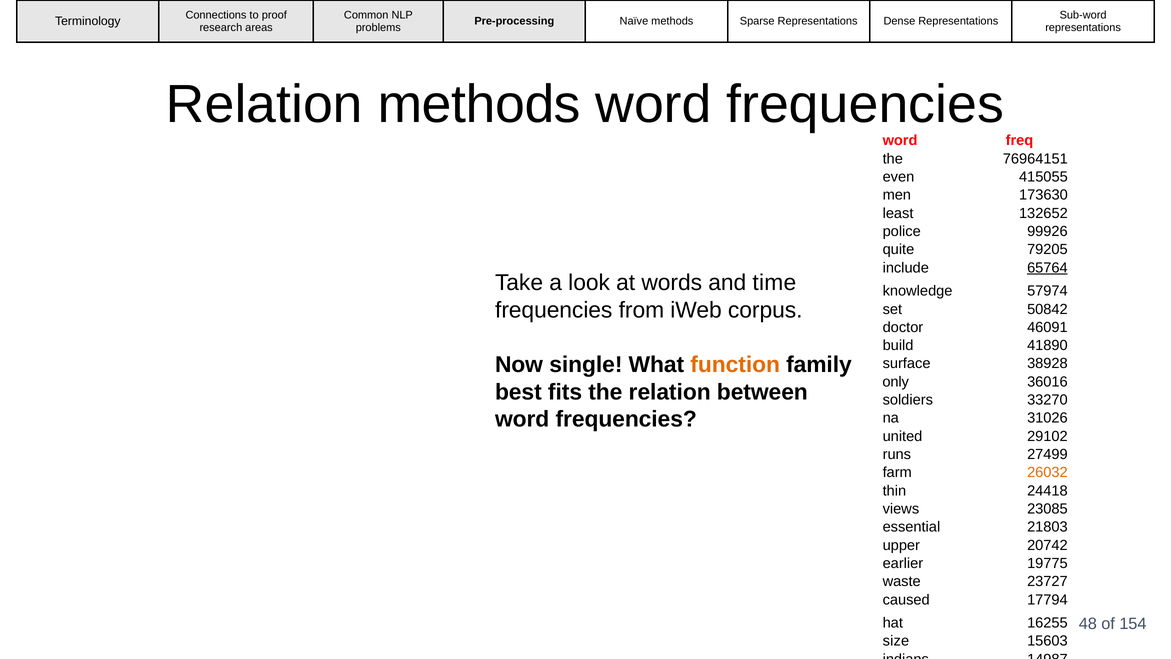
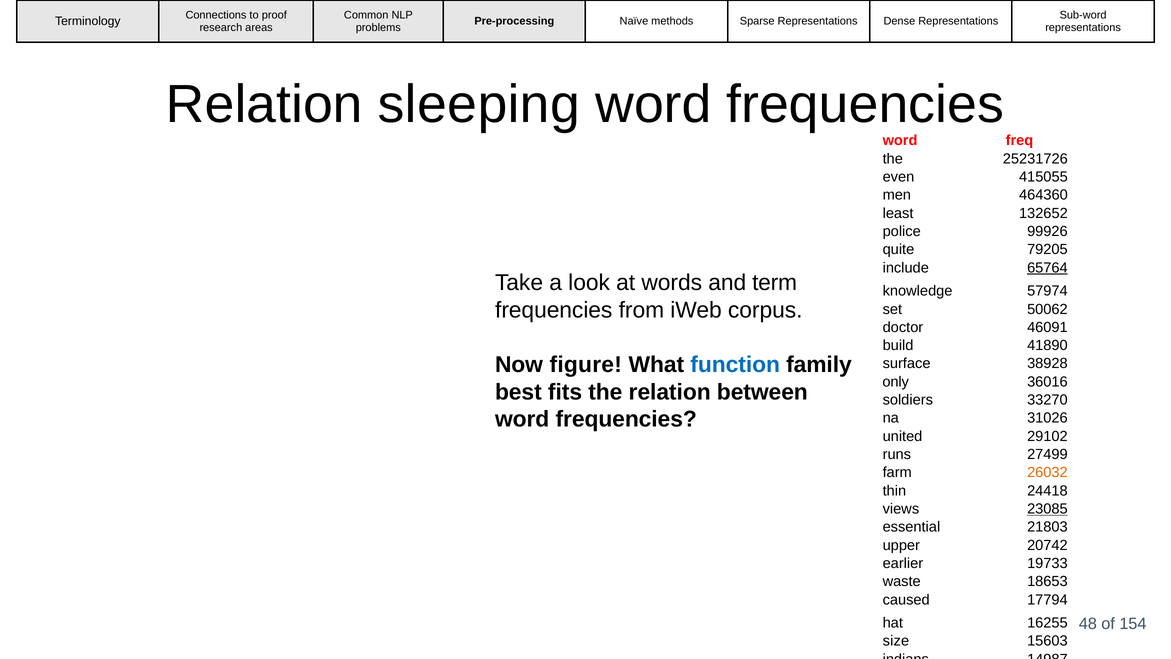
Relation methods: methods -> sleeping
76964151: 76964151 -> 25231726
173630: 173630 -> 464360
time: time -> term
50842: 50842 -> 50062
single: single -> figure
function colour: orange -> blue
23085 underline: none -> present
19775: 19775 -> 19733
23727: 23727 -> 18653
